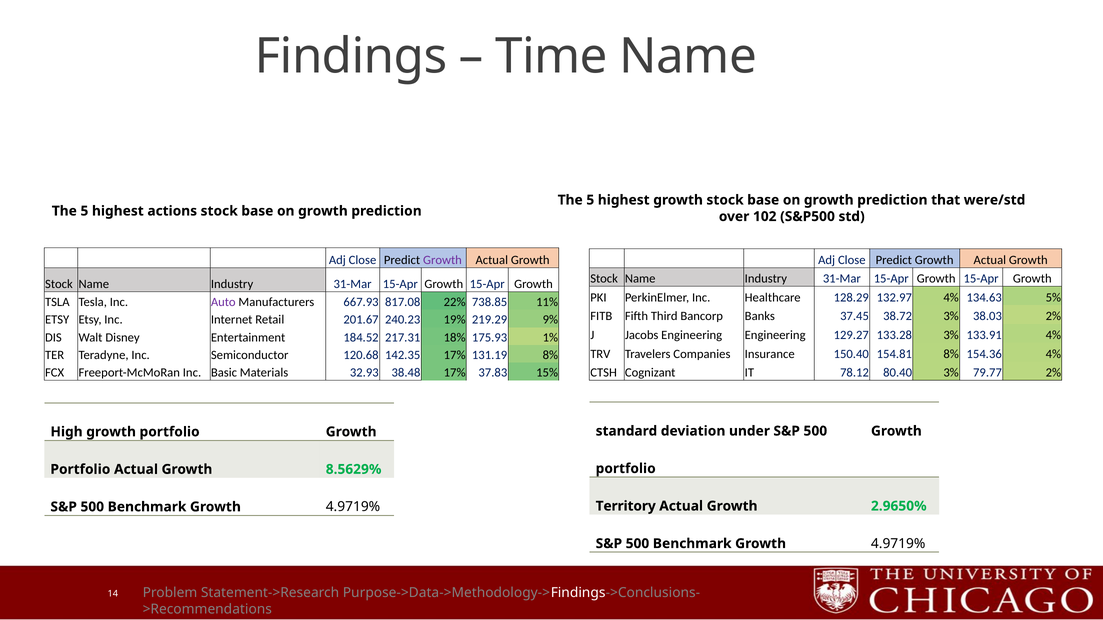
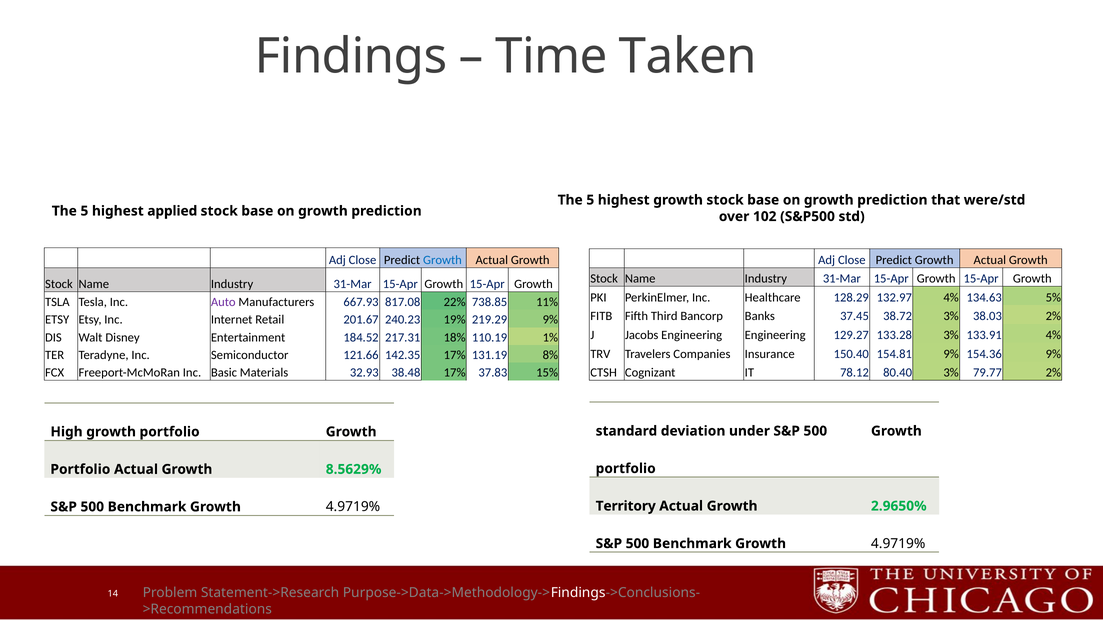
Time Name: Name -> Taken
actions: actions -> applied
Growth at (442, 260) colour: purple -> blue
175.93: 175.93 -> 110.19
154.81 8%: 8% -> 9%
154.36 4%: 4% -> 9%
120.68: 120.68 -> 121.66
